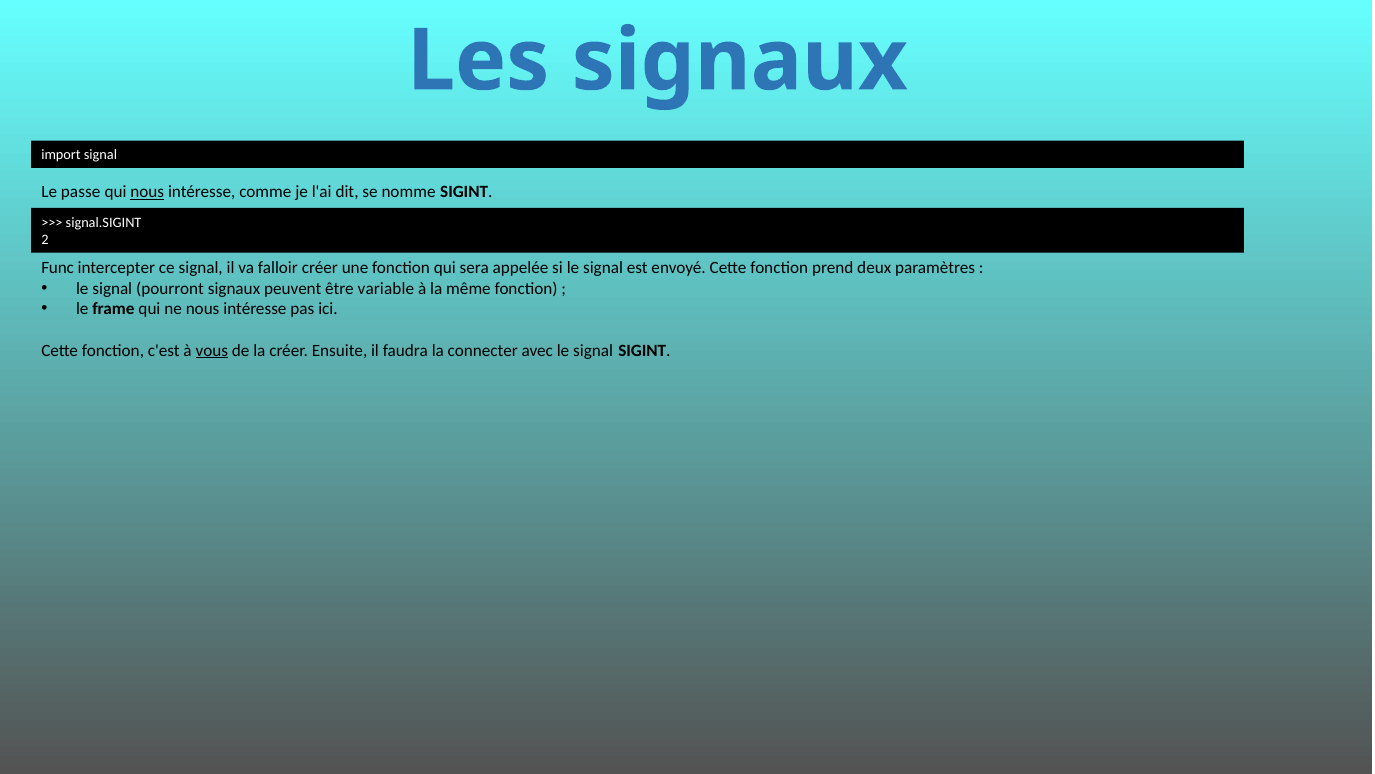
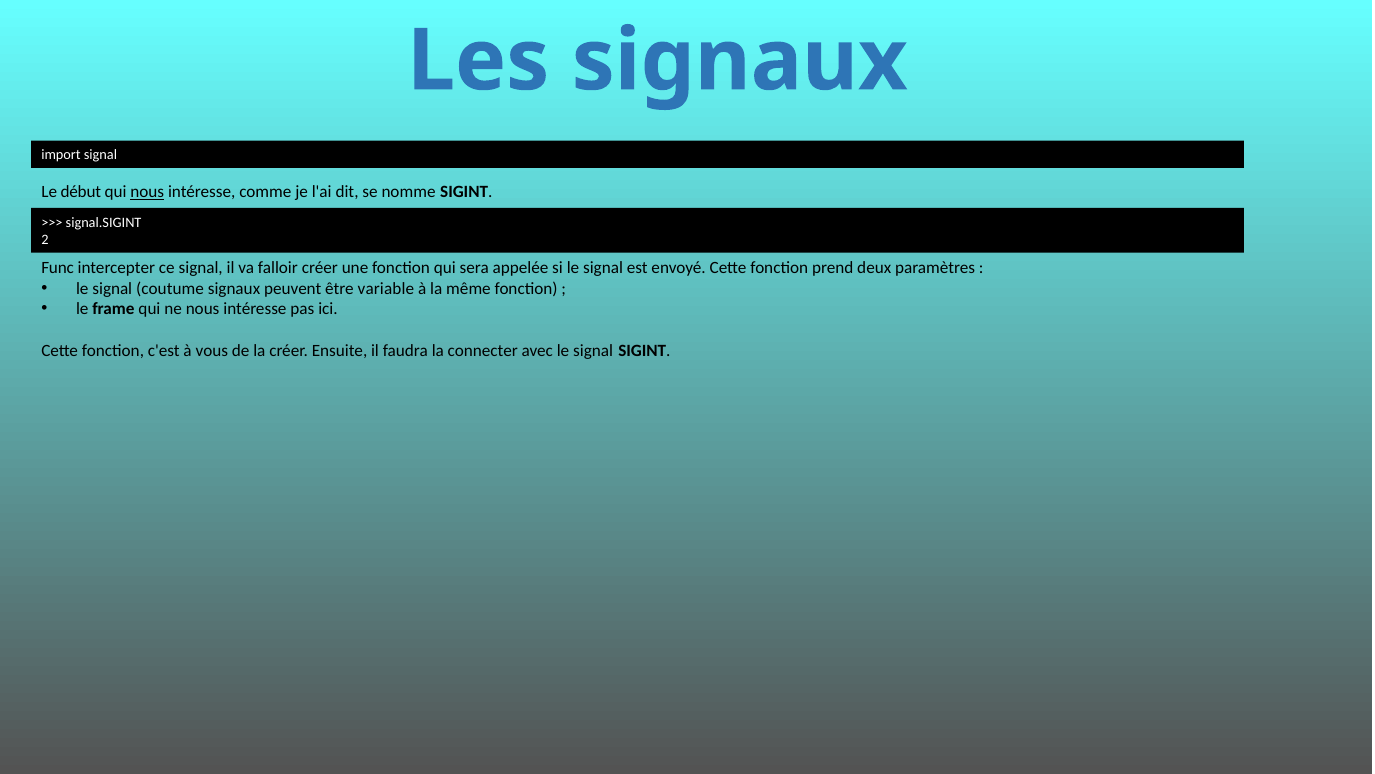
passe: passe -> début
pourront: pourront -> coutume
vous underline: present -> none
